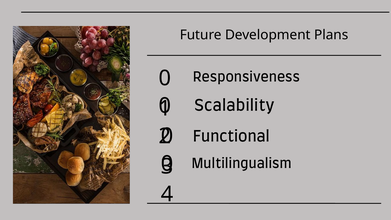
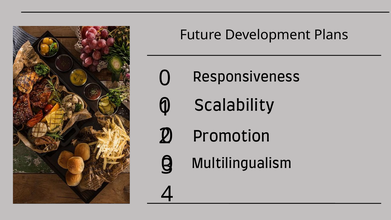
Functional: Functional -> Promotion
